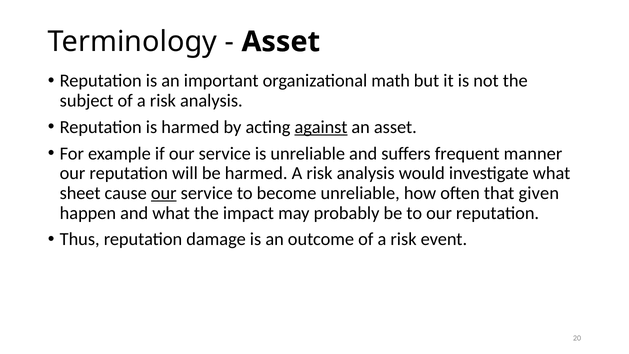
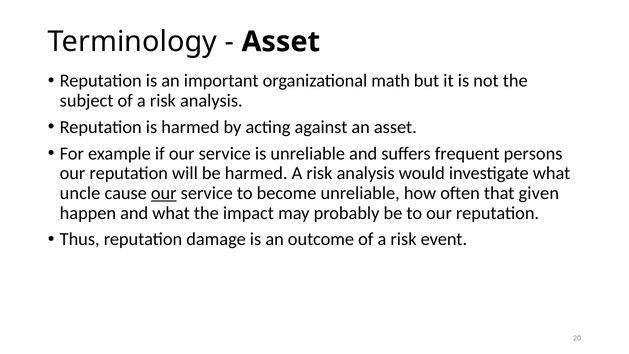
against underline: present -> none
manner: manner -> persons
sheet: sheet -> uncle
